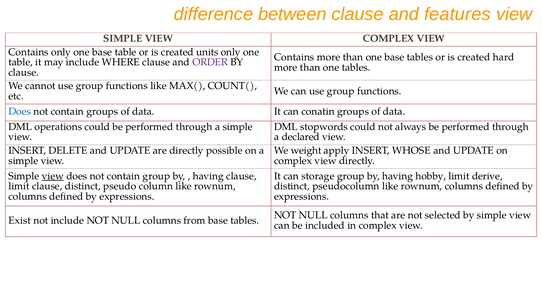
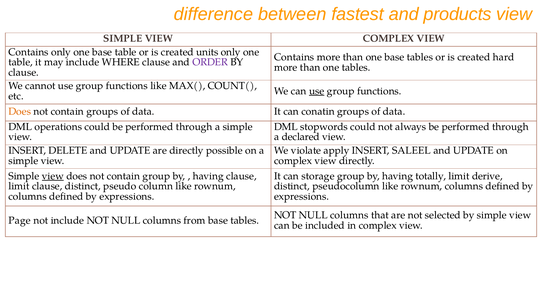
between clause: clause -> fastest
features: features -> products
use at (317, 91) underline: none -> present
Does at (20, 111) colour: blue -> orange
weight: weight -> violate
WHOSE: WHOSE -> SALEEL
hobby: hobby -> totally
Exist: Exist -> Page
